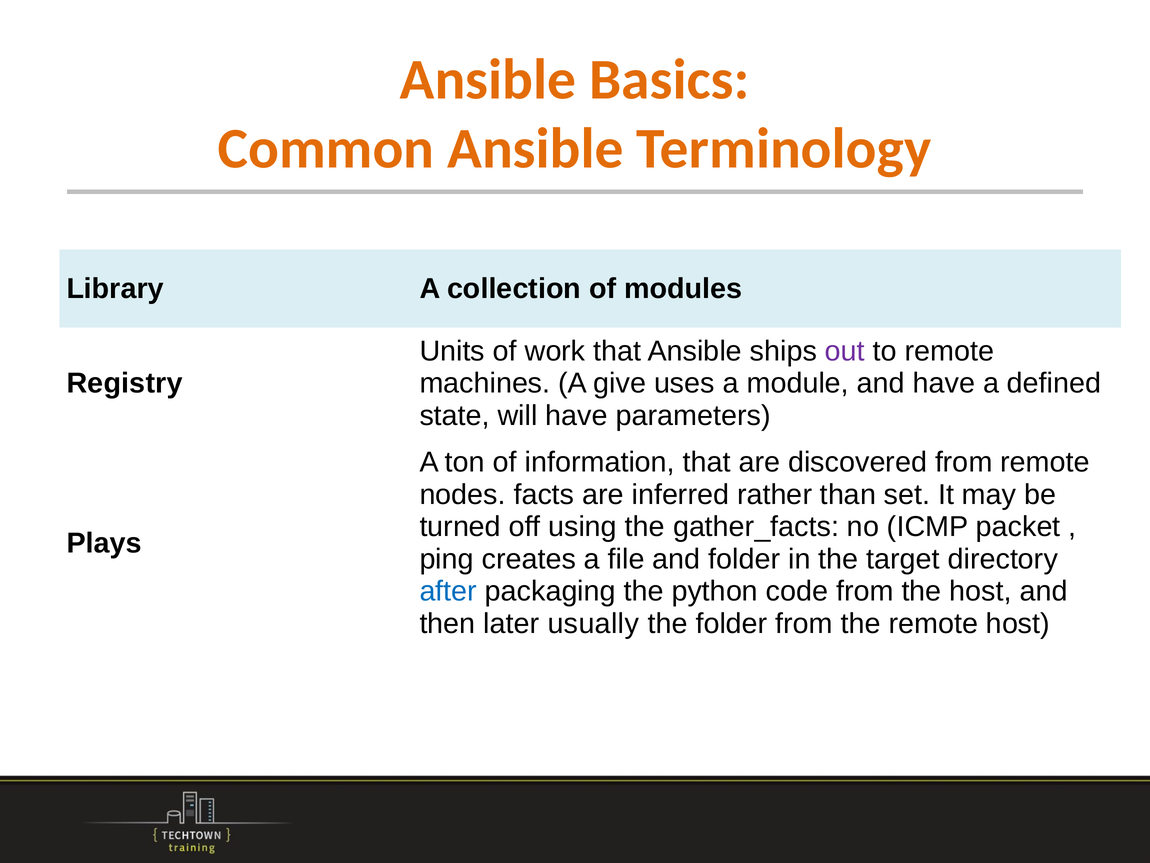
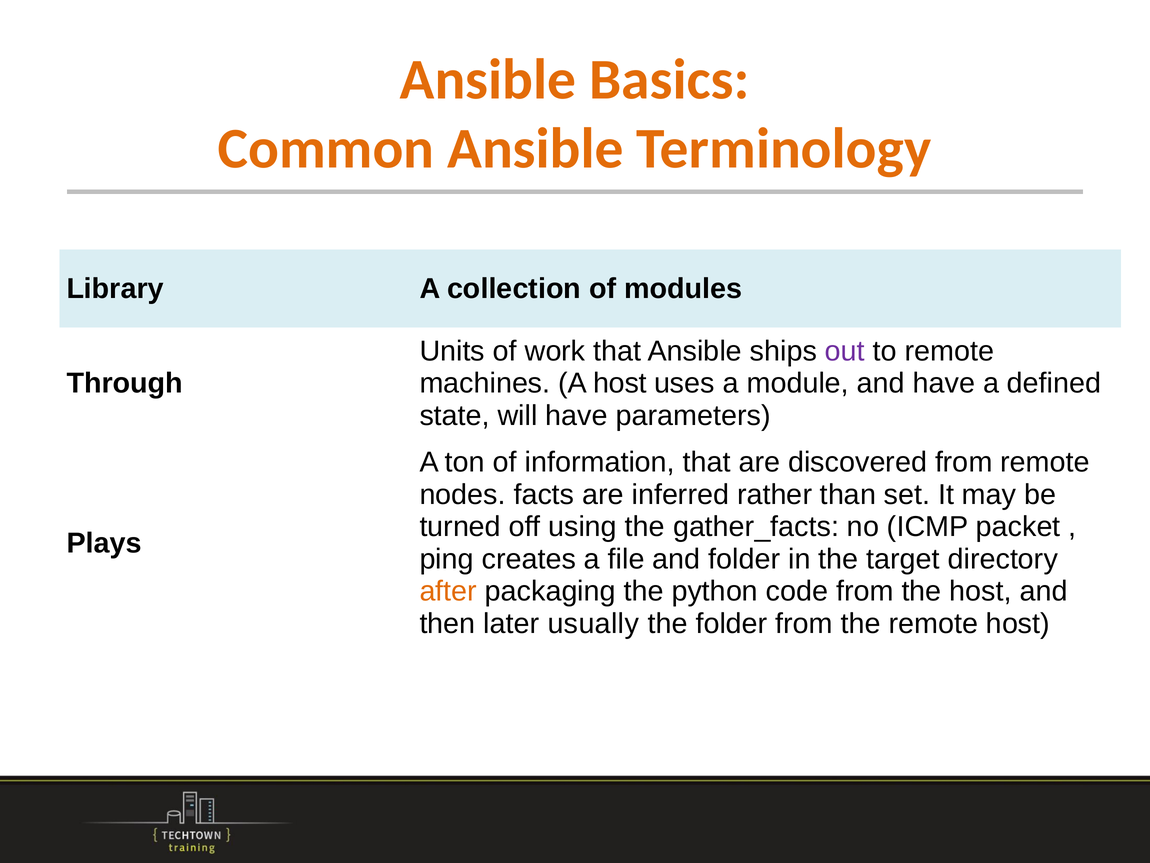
Registry: Registry -> Through
A give: give -> host
after colour: blue -> orange
